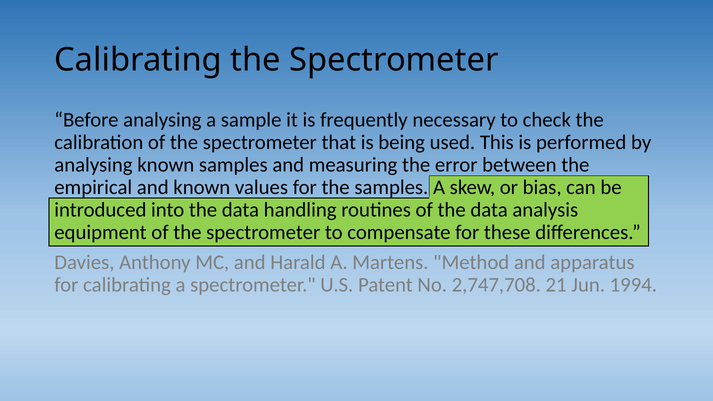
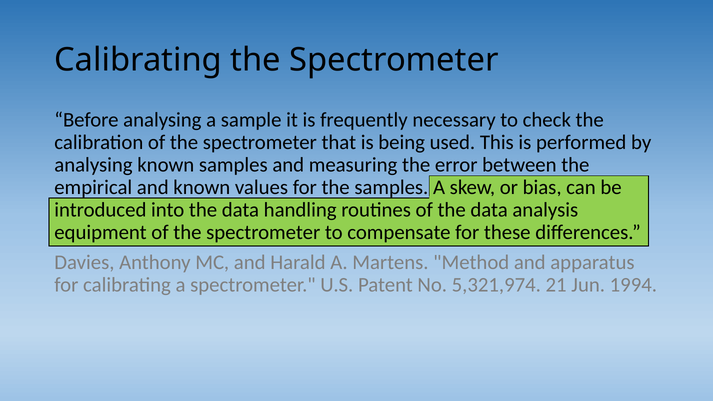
2,747,708: 2,747,708 -> 5,321,974
